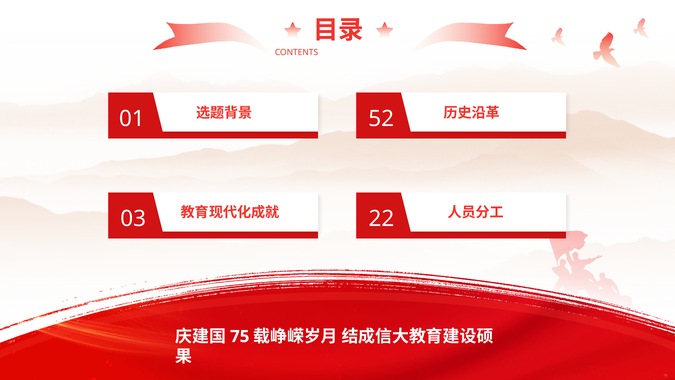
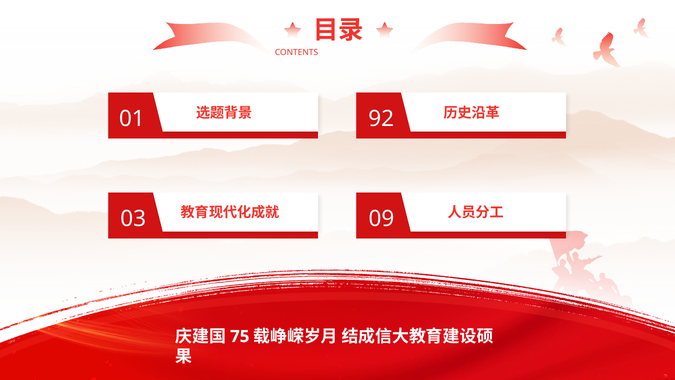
52: 52 -> 92
22: 22 -> 09
